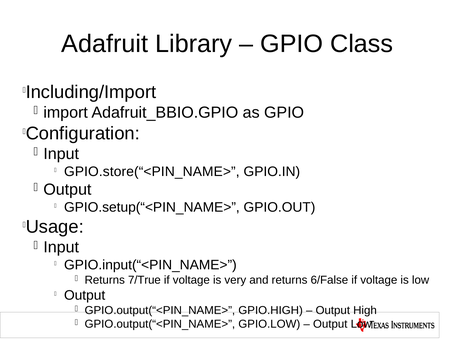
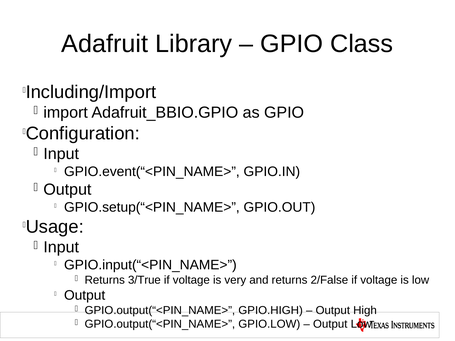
GPIO.store(“<PIN_NAME>: GPIO.store(“<PIN_NAME> -> GPIO.event(“<PIN_NAME>
7/True: 7/True -> 3/True
6/False: 6/False -> 2/False
